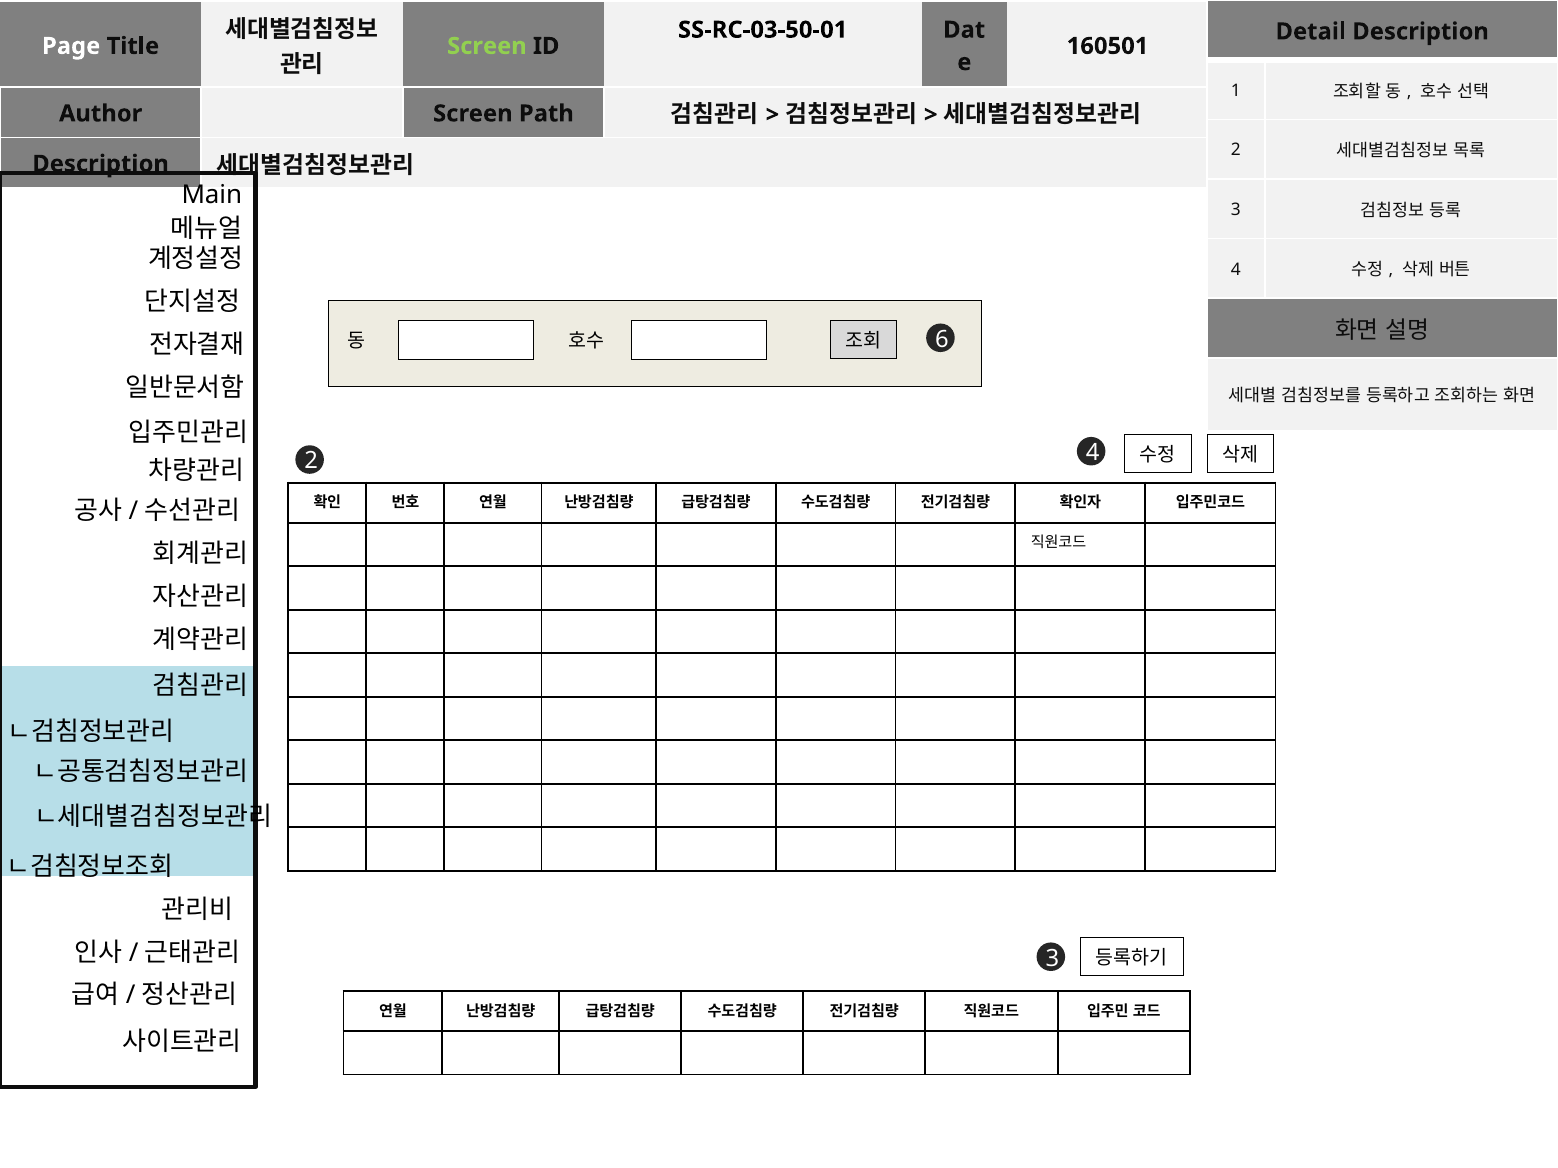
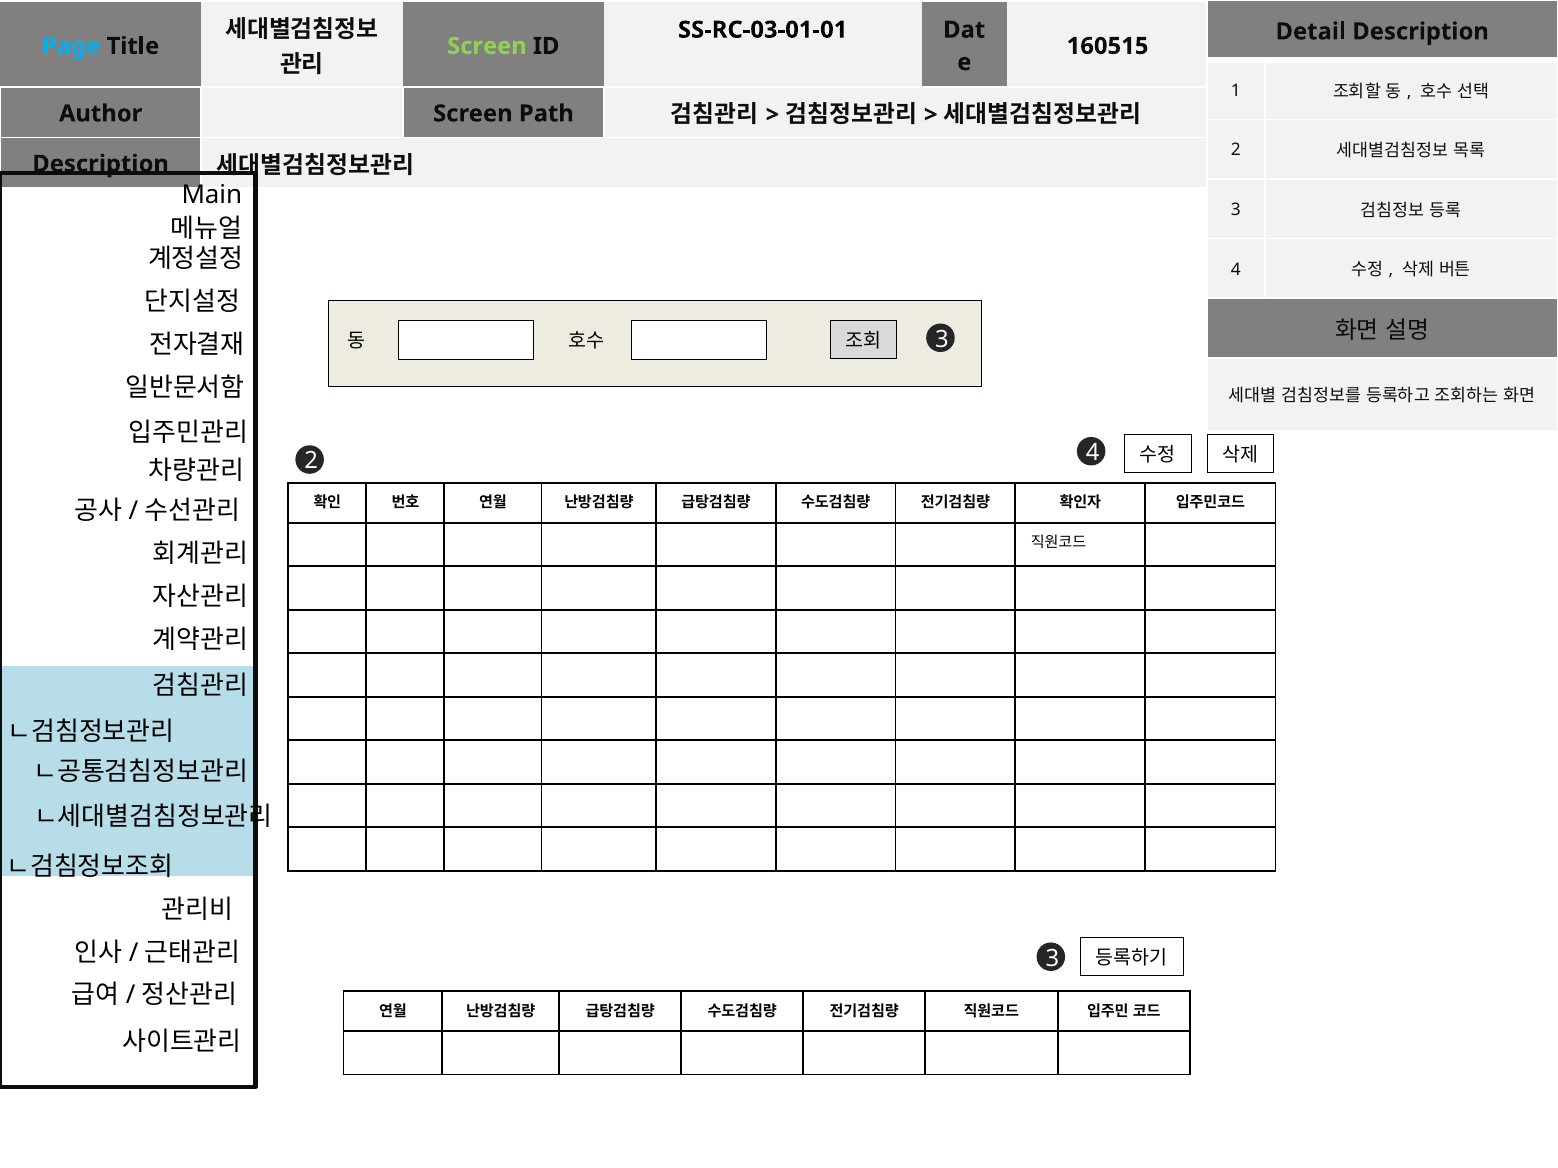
SS-RC-03-50-01: SS-RC-03-50-01 -> SS-RC-03-01-01
Page colour: white -> light blue
160501: 160501 -> 160515
6 at (942, 340): 6 -> 3
